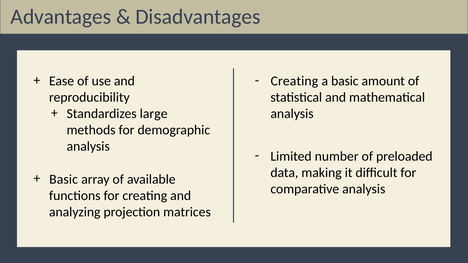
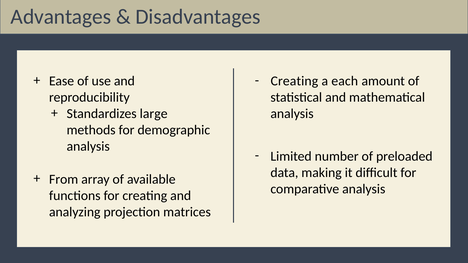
a basic: basic -> each
Basic at (64, 179): Basic -> From
